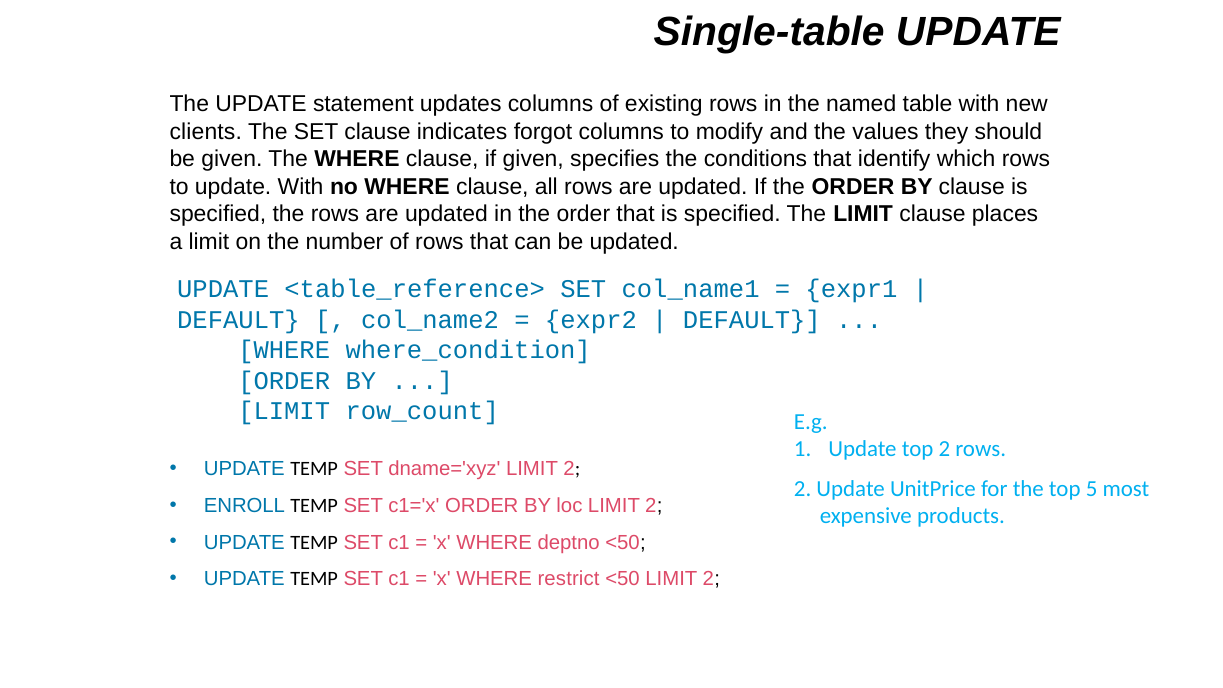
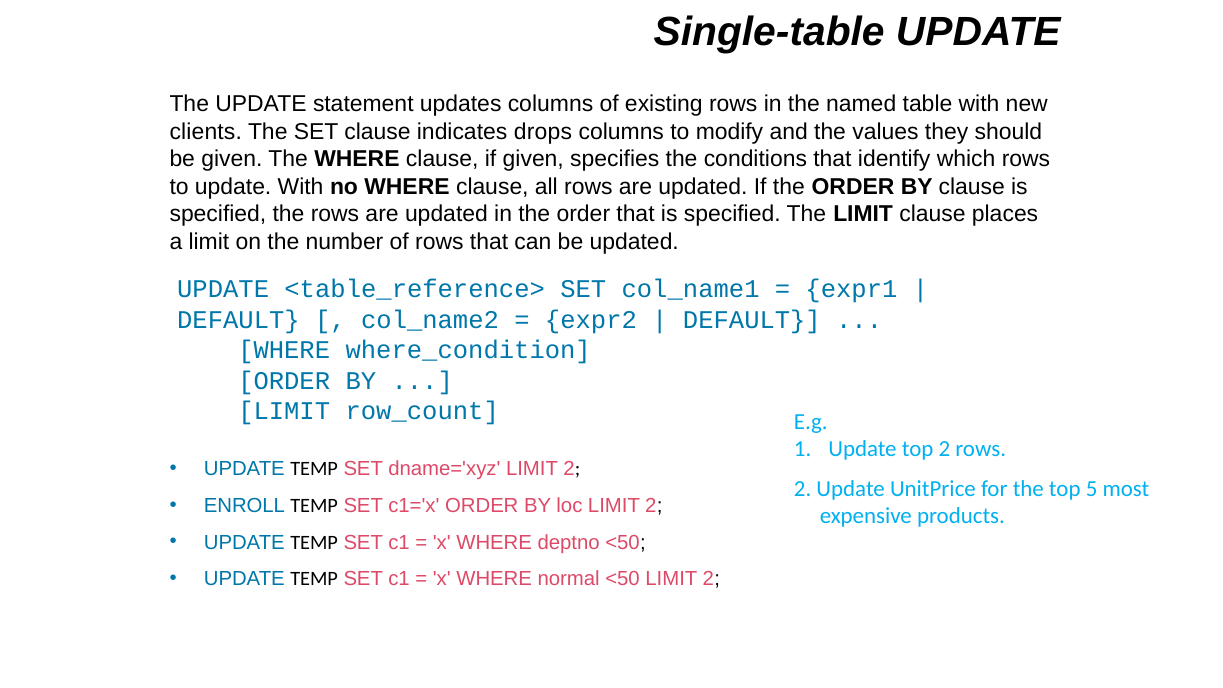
forgot: forgot -> drops
restrict: restrict -> normal
